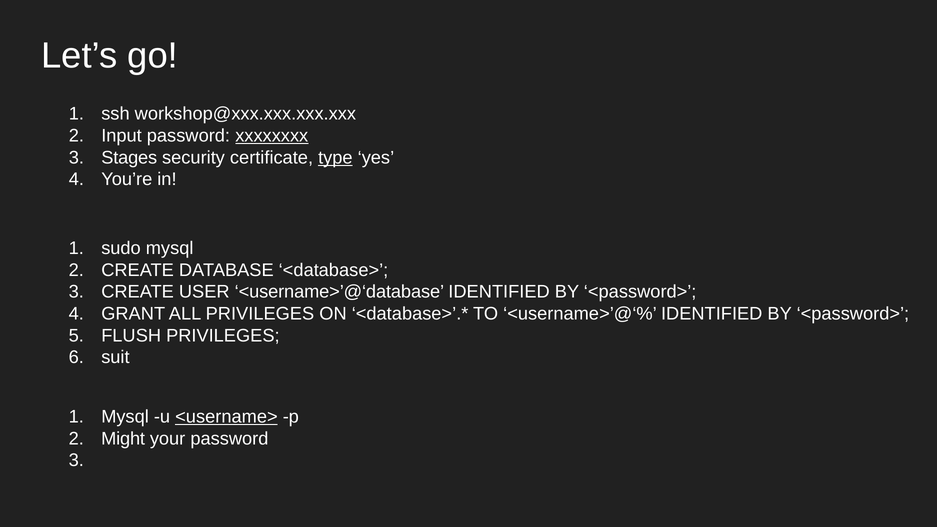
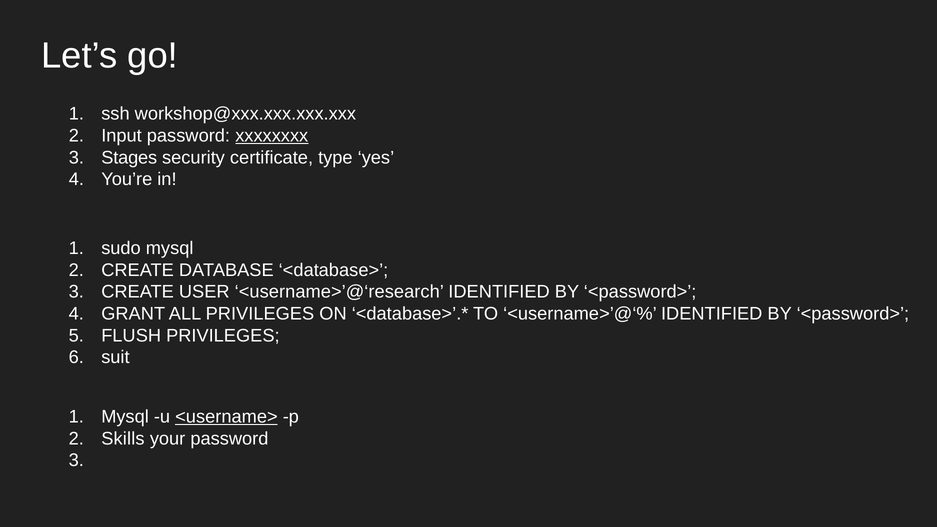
type underline: present -> none
<username>’@‘database: <username>’@‘database -> <username>’@‘research
Might: Might -> Skills
